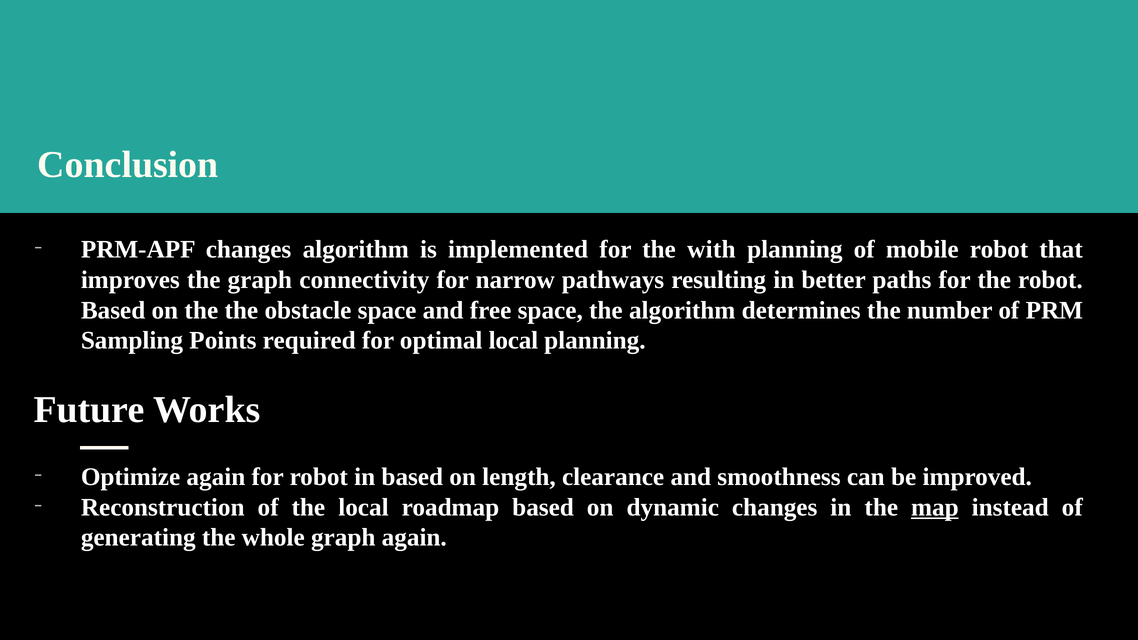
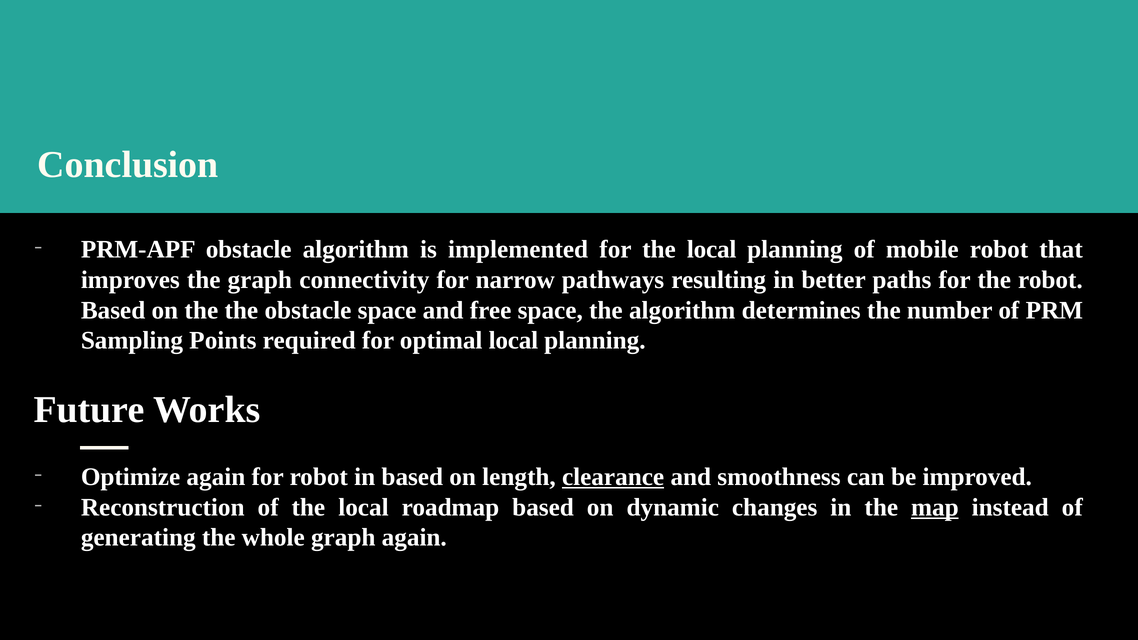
PRM-APF changes: changes -> obstacle
for the with: with -> local
clearance underline: none -> present
